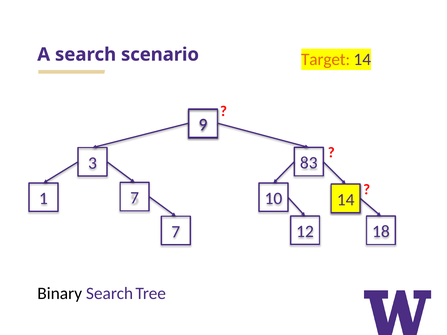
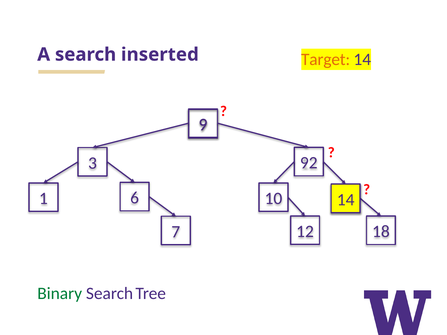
scenario: scenario -> inserted
83: 83 -> 92
1 7: 7 -> 6
Binary colour: black -> green
